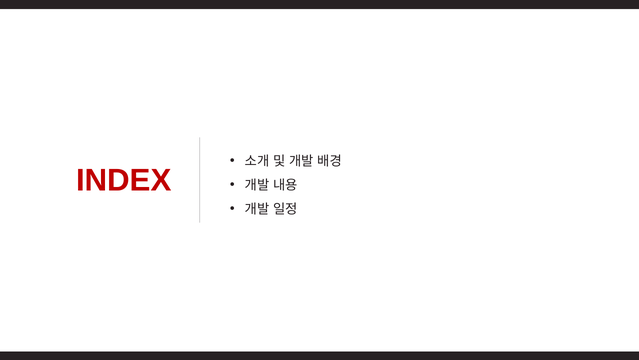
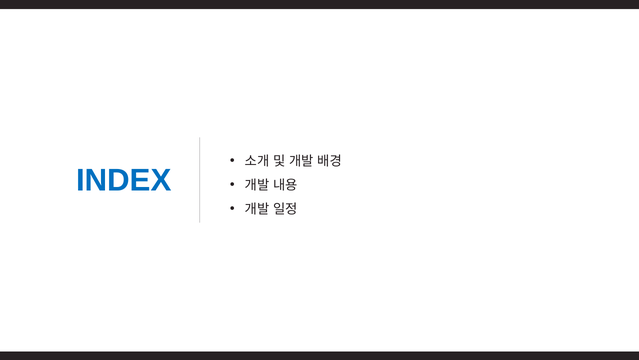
INDEX colour: red -> blue
